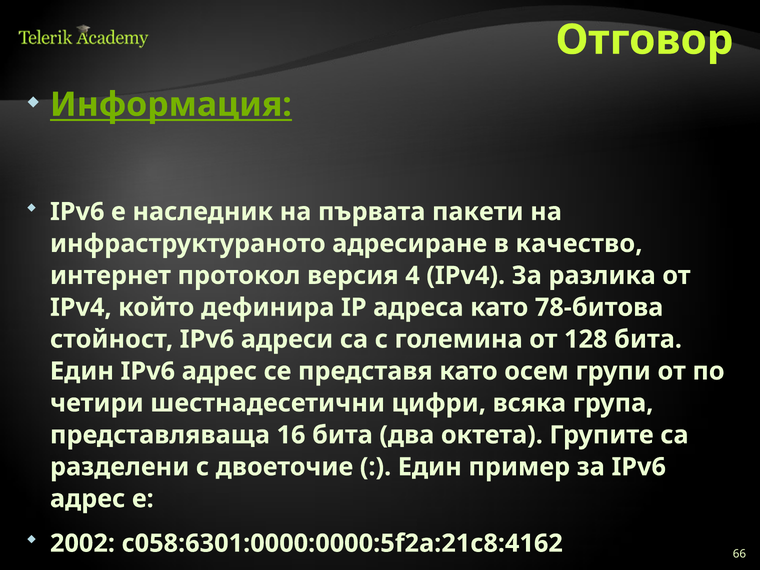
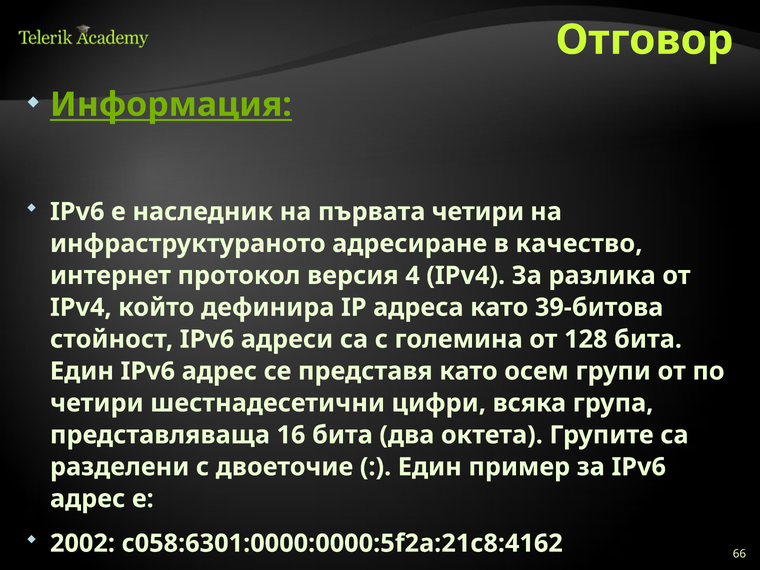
първата пакети: пакети -> четири
78-битова: 78-битова -> 39-битова
